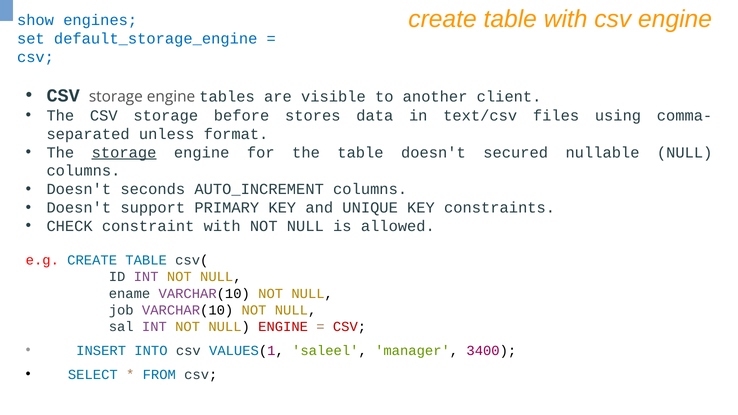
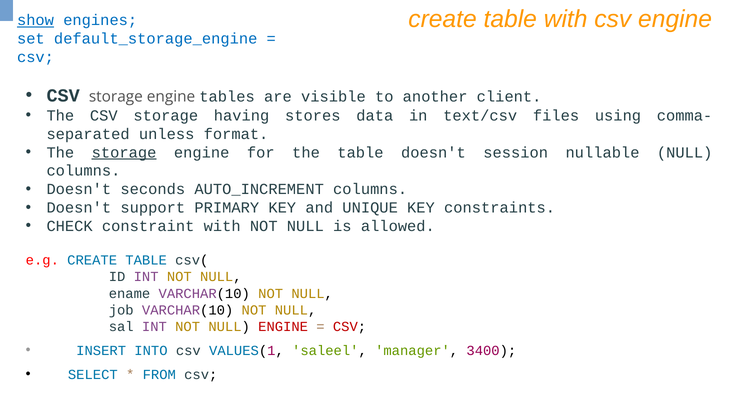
show underline: none -> present
before: before -> having
secured: secured -> session
